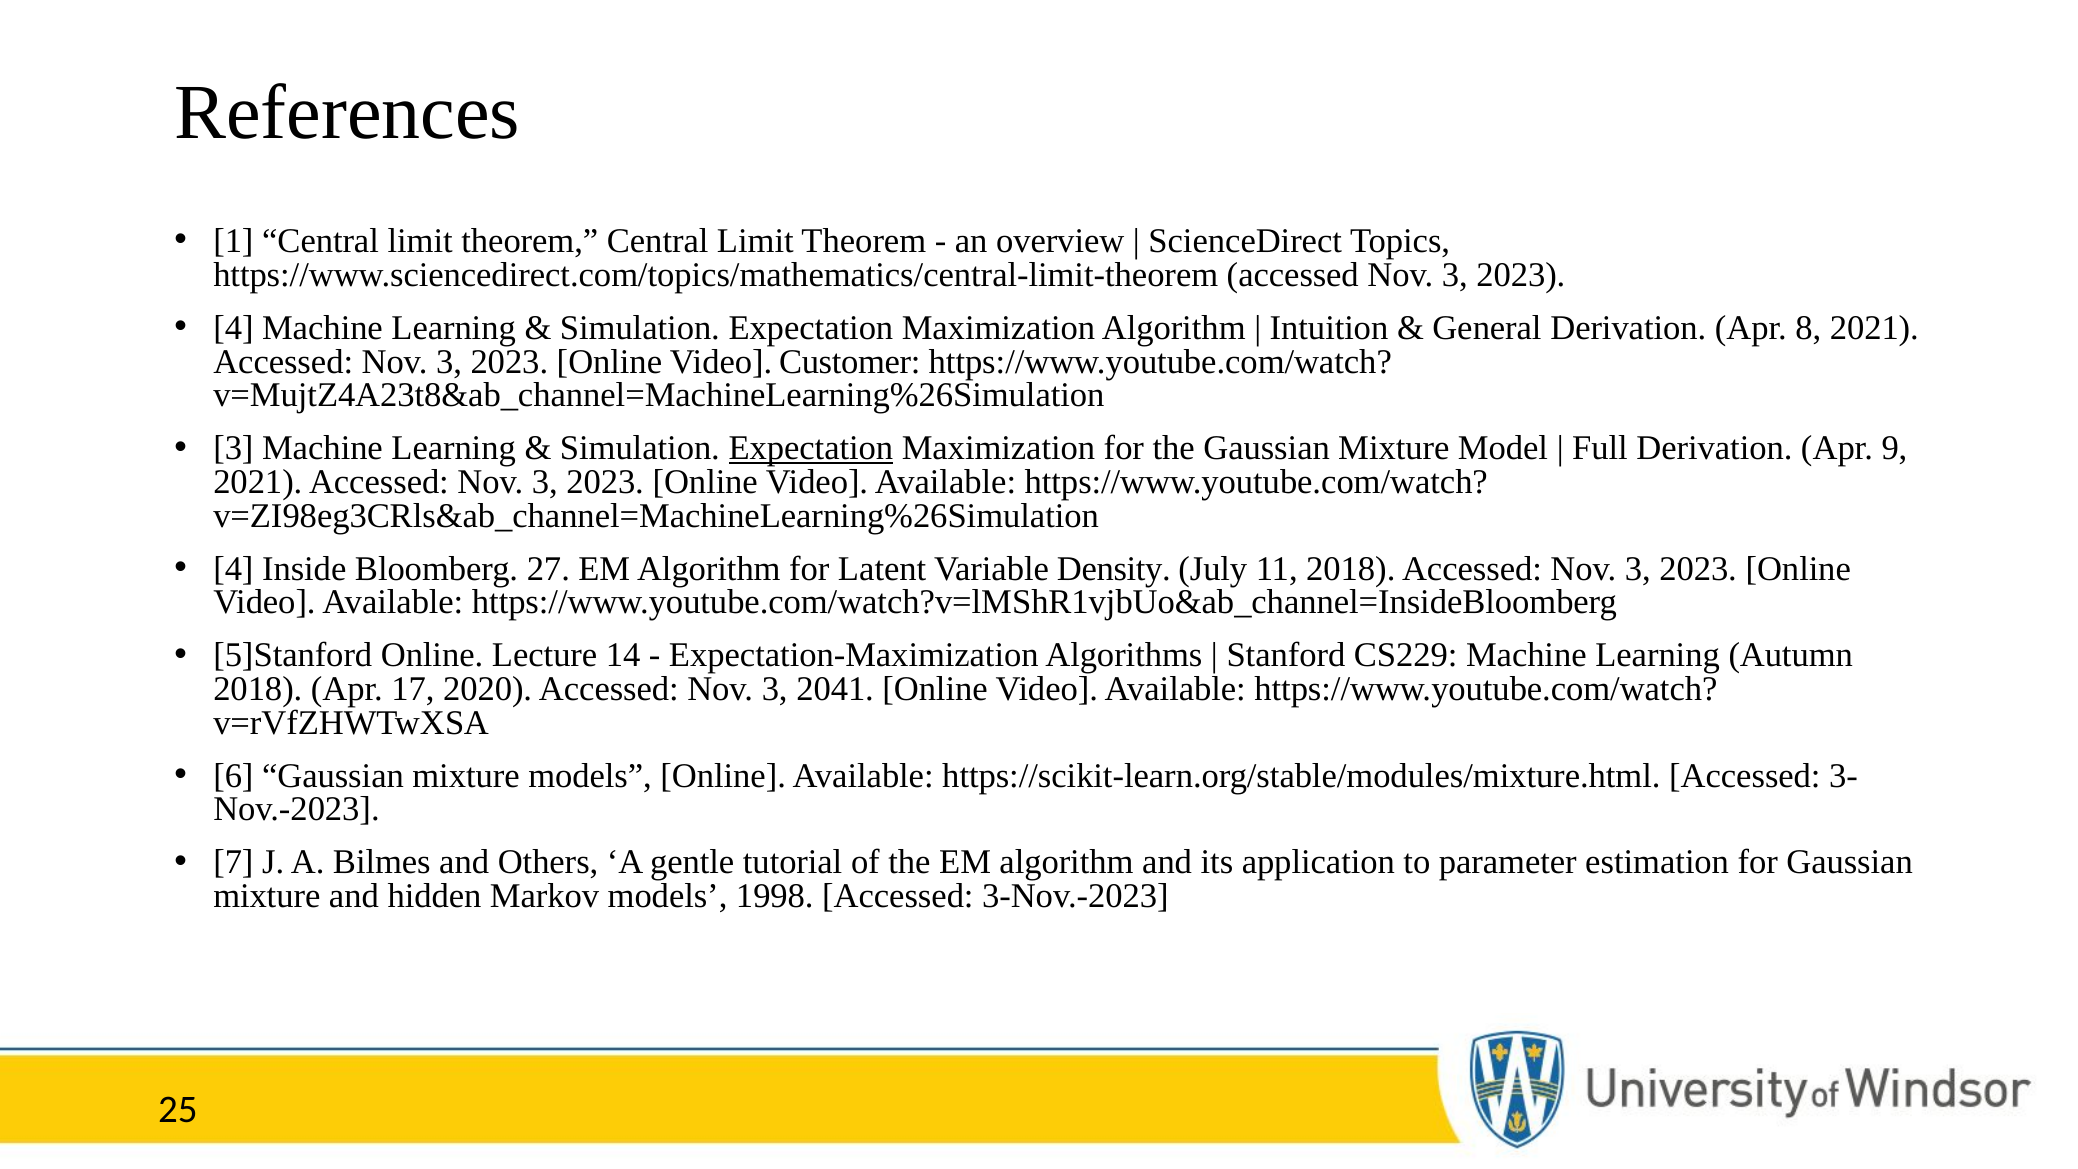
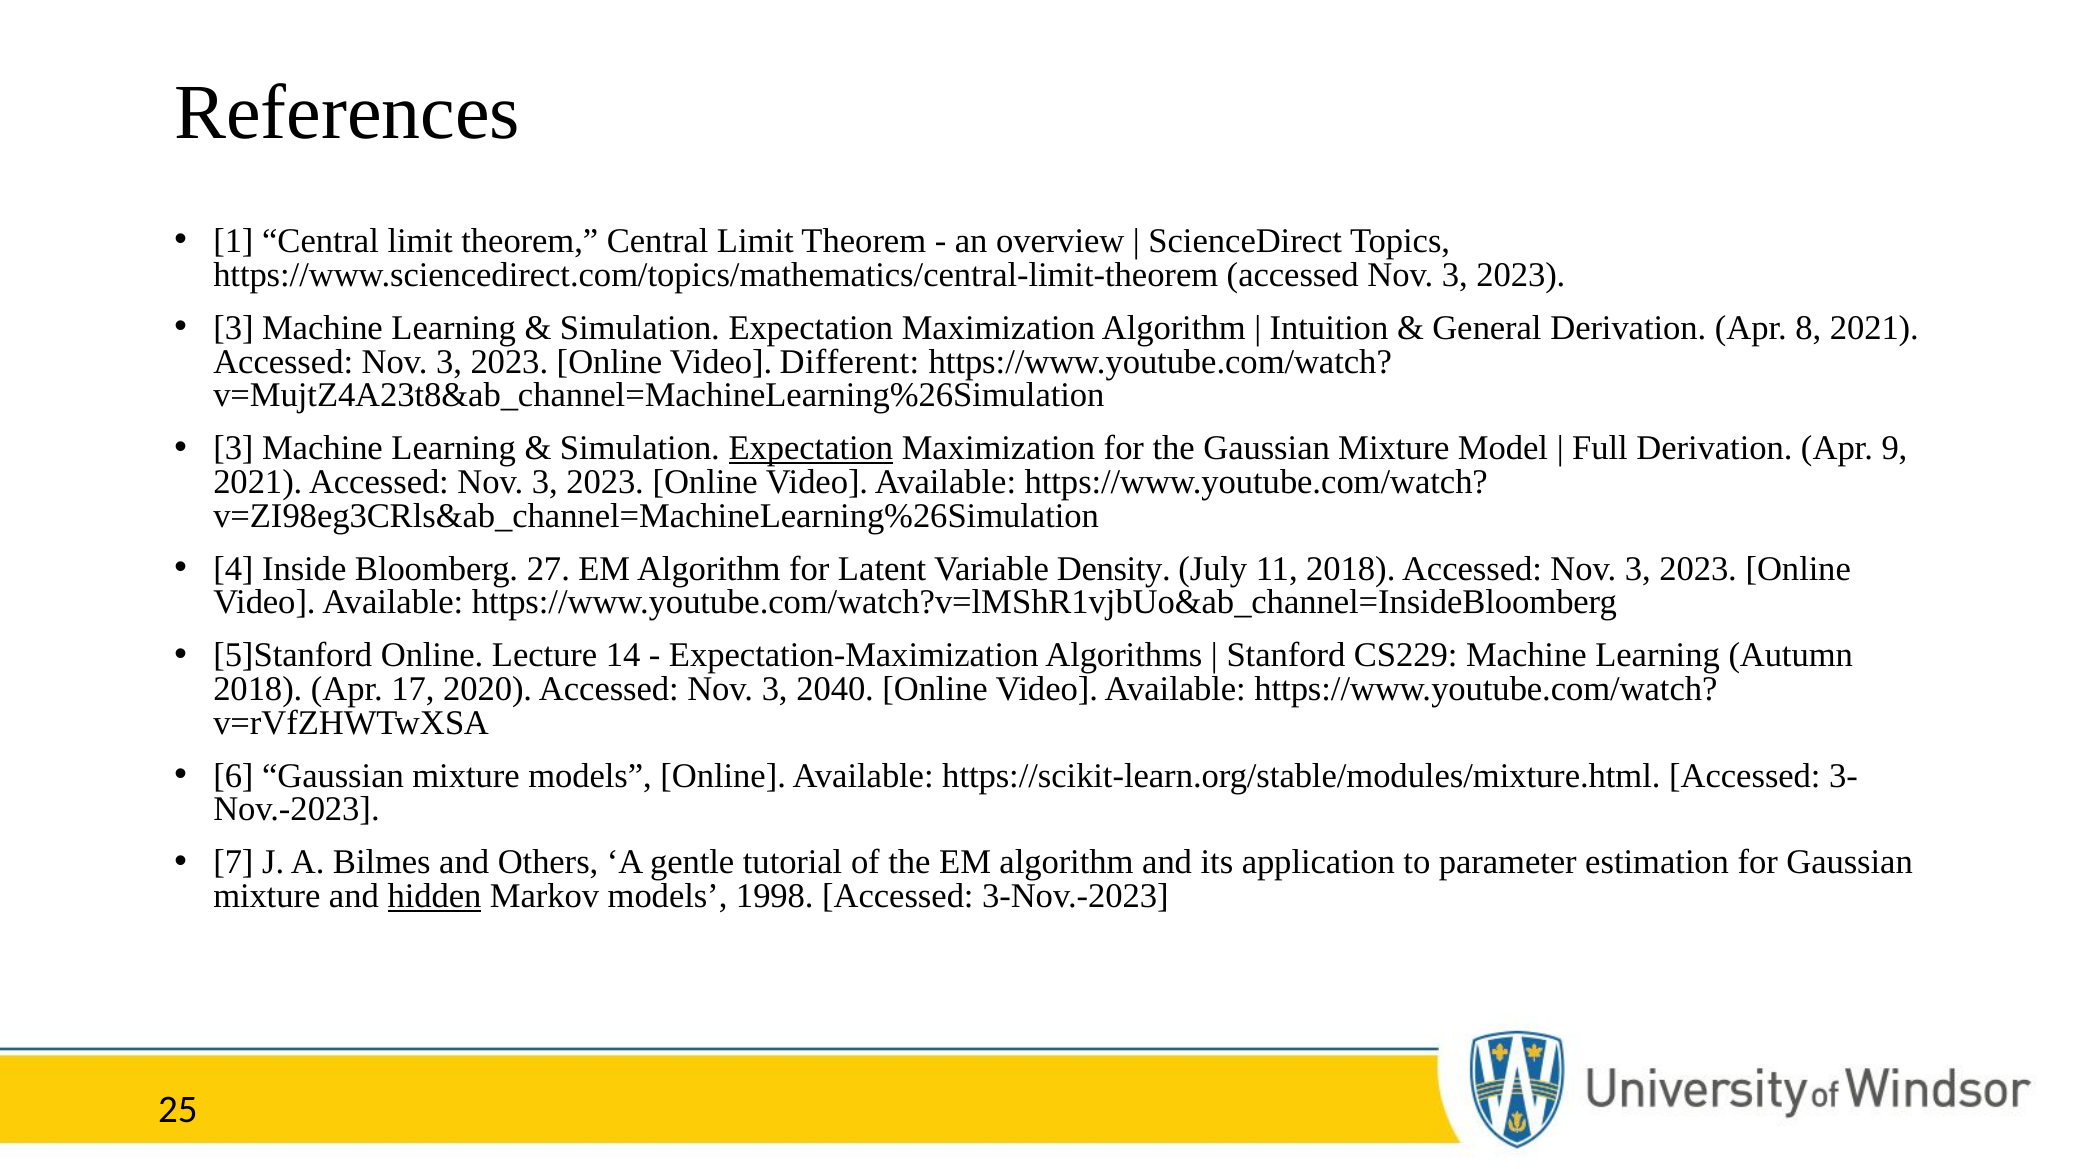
4 at (233, 328): 4 -> 3
Customer: Customer -> Different
2041: 2041 -> 2040
hidden underline: none -> present
